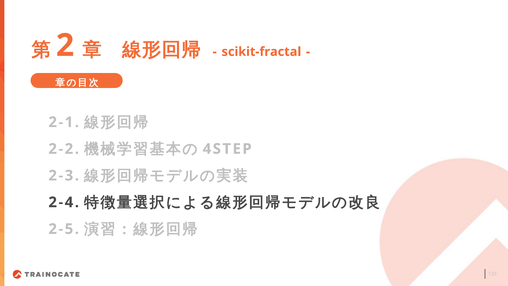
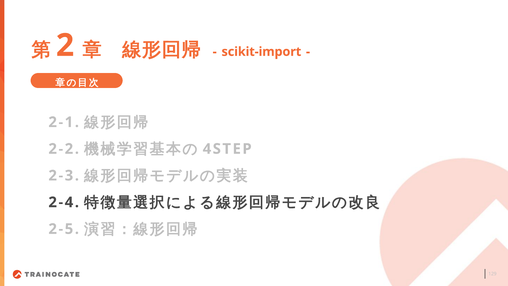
scikit-fractal: scikit-fractal -> scikit-import
